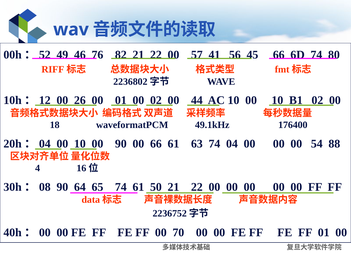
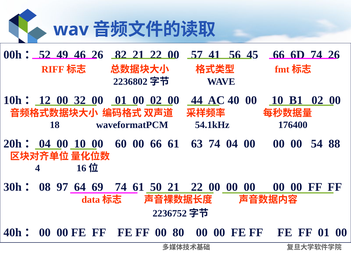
46 76: 76 -> 26
74 80: 80 -> 26
26: 26 -> 32
AC 10: 10 -> 40
49.1kHz: 49.1kHz -> 54.1kHz
00 90: 90 -> 60
30h：08 90: 90 -> 97
65: 65 -> 69
70: 70 -> 80
